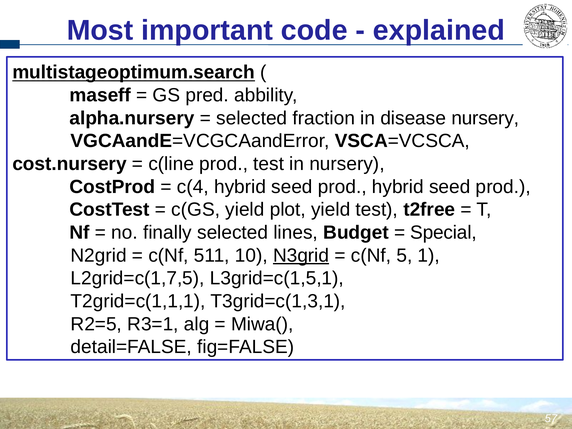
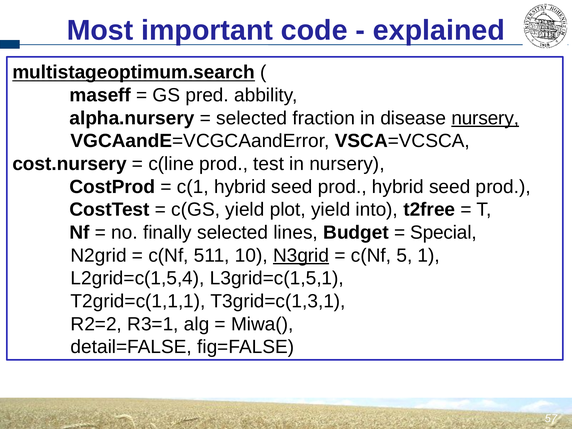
nursery at (485, 118) underline: none -> present
c(4: c(4 -> c(1
yield test: test -> into
L2grid=c(1,7,5: L2grid=c(1,7,5 -> L2grid=c(1,5,4
R2=5: R2=5 -> R2=2
